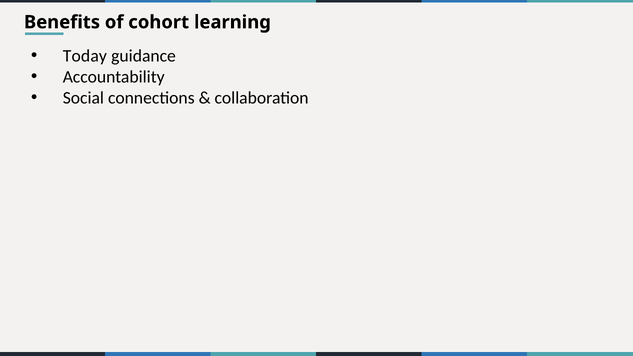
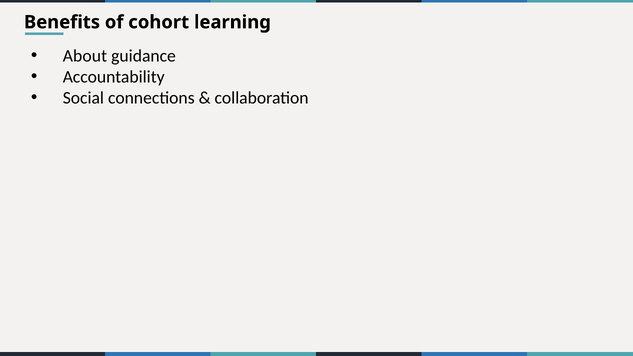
Today: Today -> About
